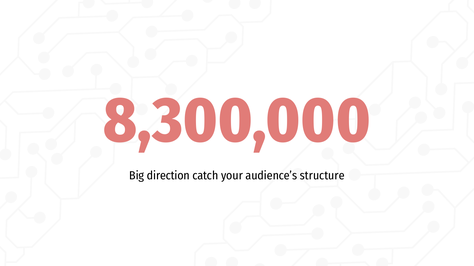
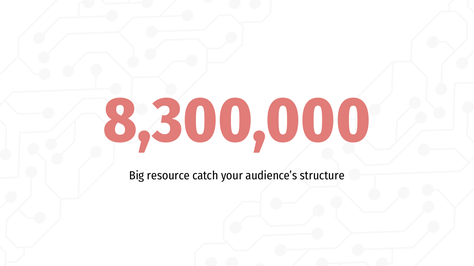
direction: direction -> resource
